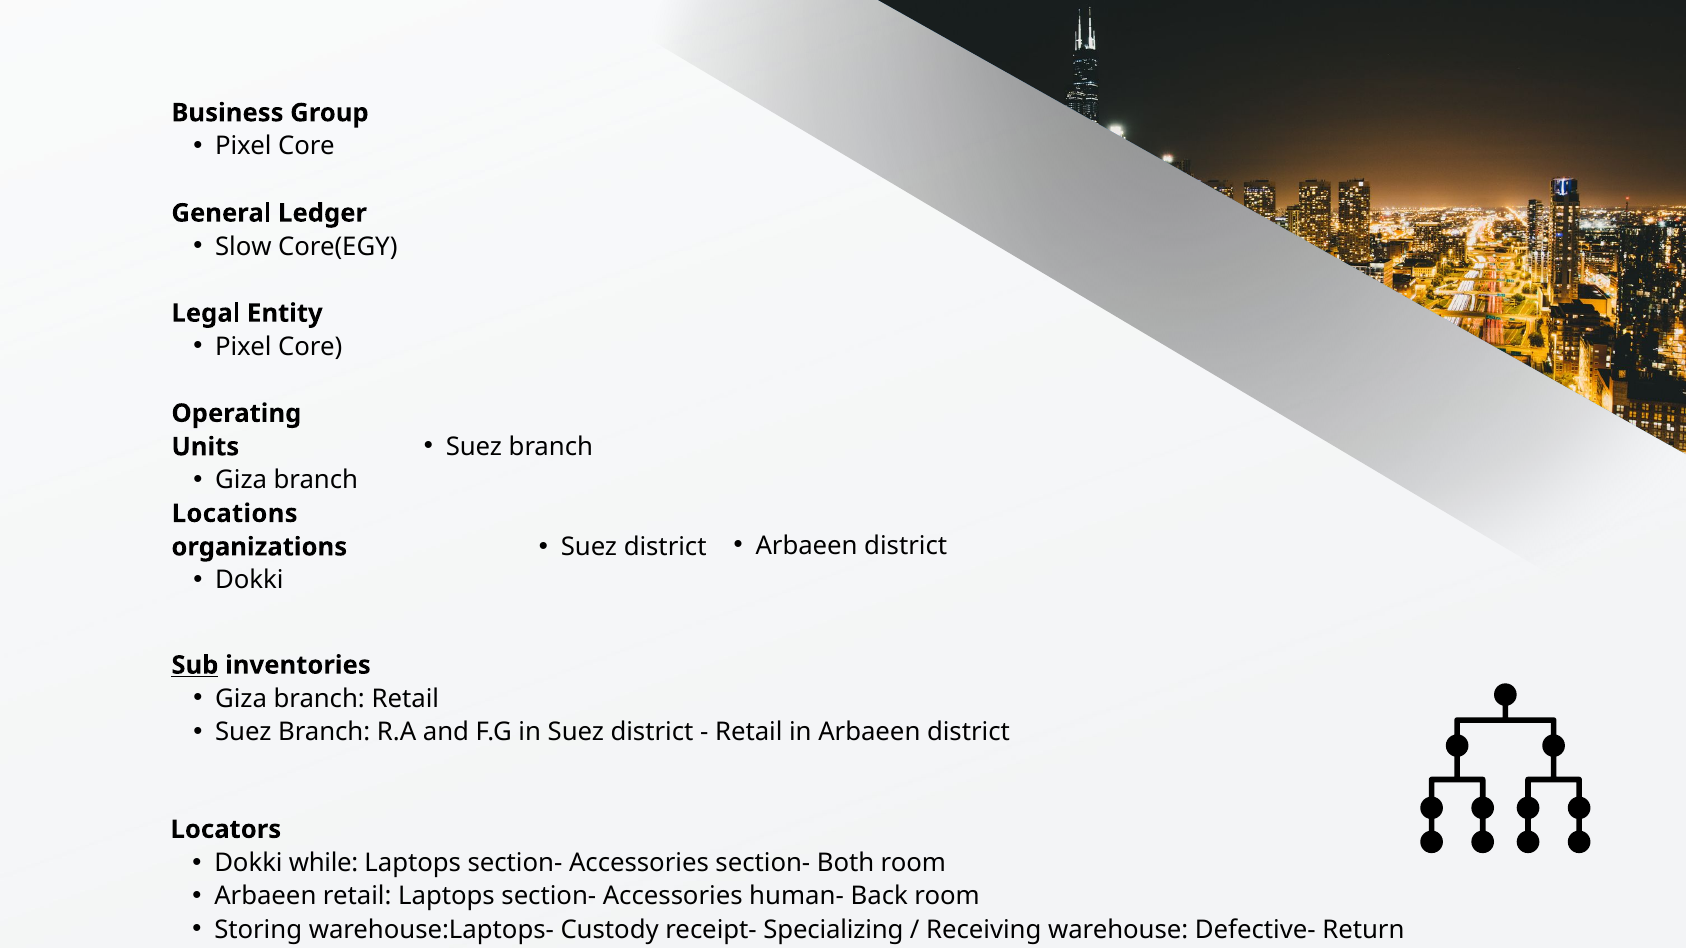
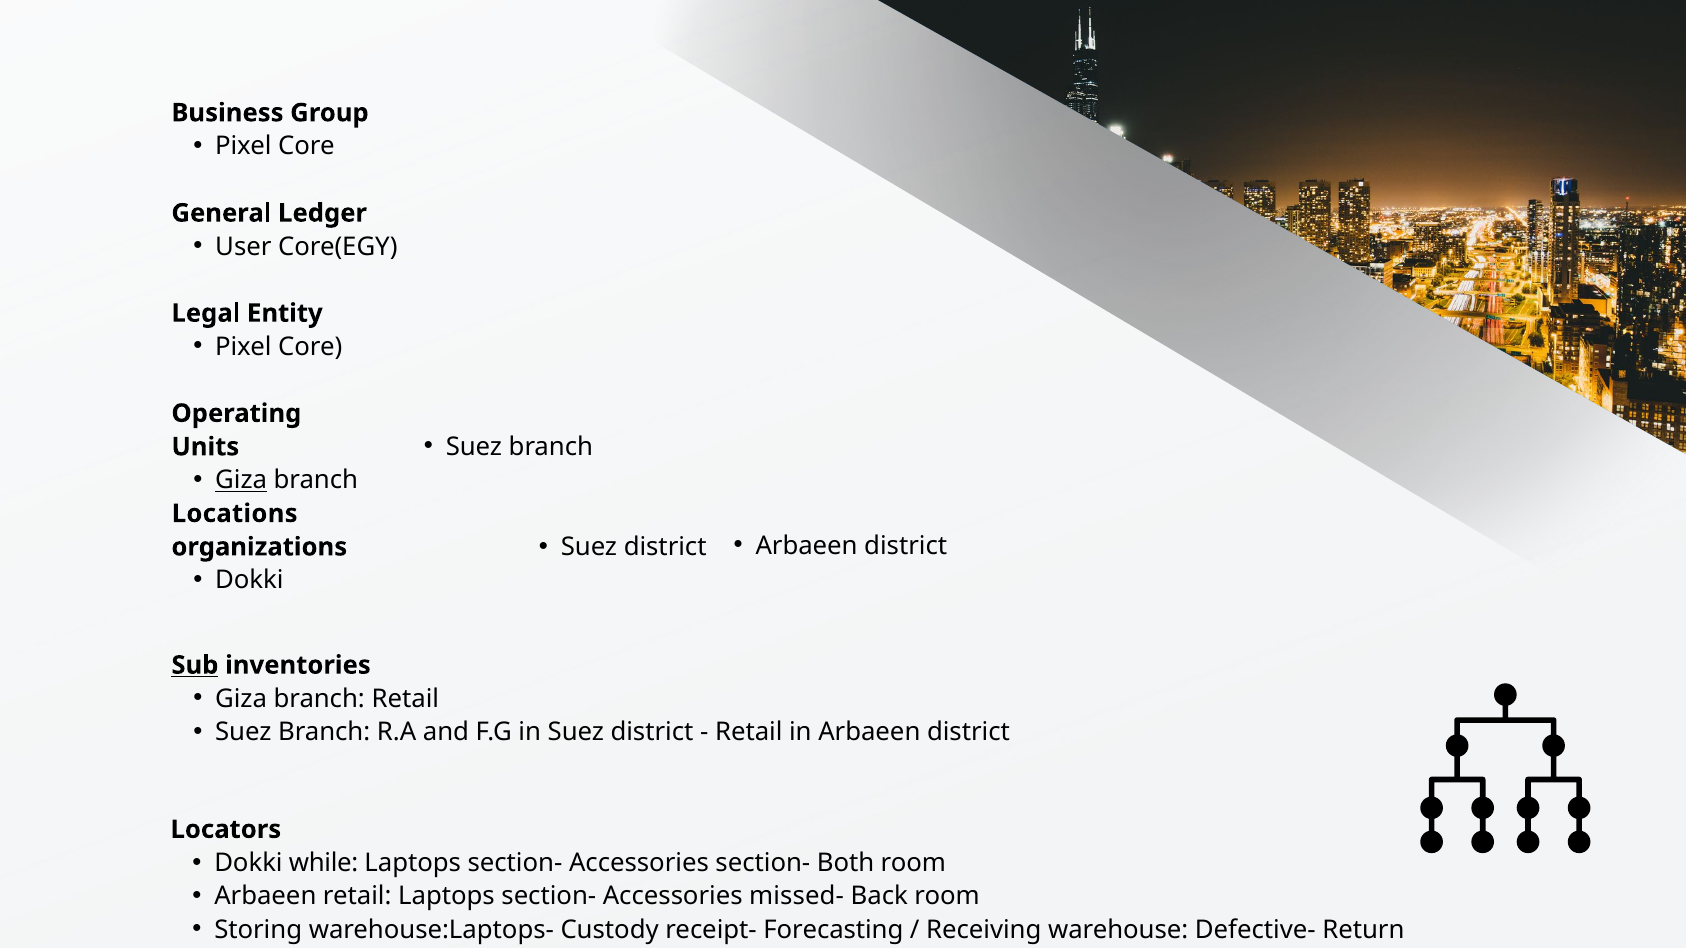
Slow: Slow -> User
Giza at (241, 481) underline: none -> present
human-: human- -> missed-
Specializing: Specializing -> Forecasting
